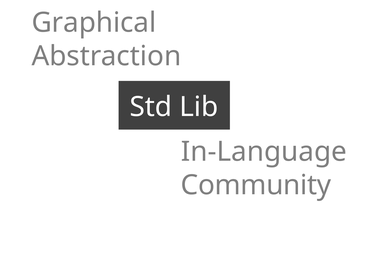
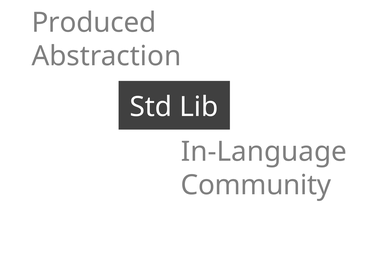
Graphical: Graphical -> Produced
